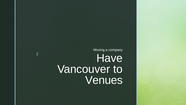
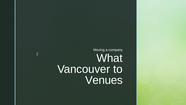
Have: Have -> What
